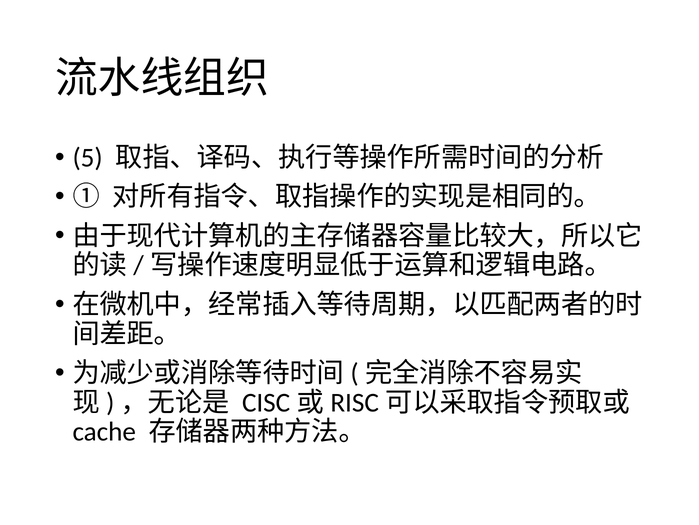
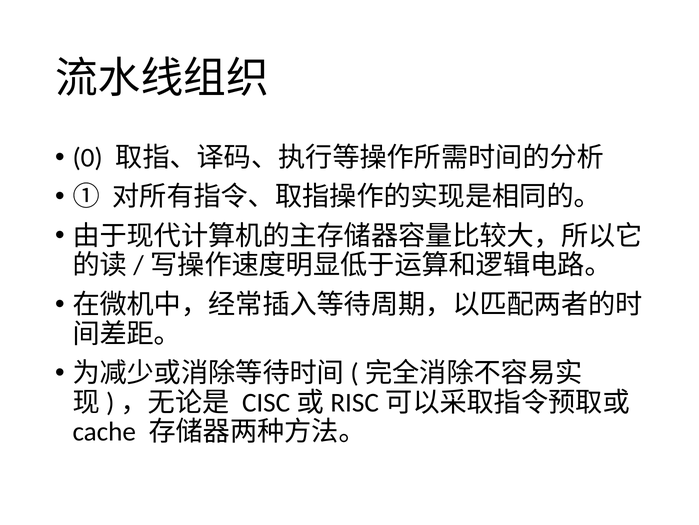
5: 5 -> 0
